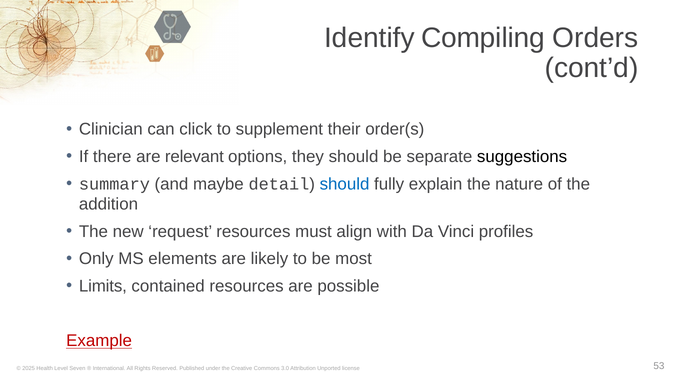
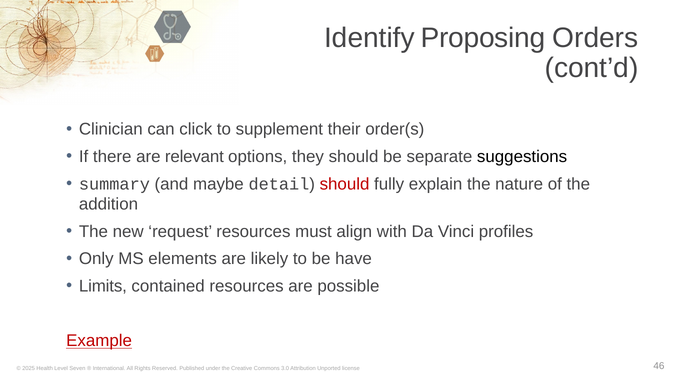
Compiling: Compiling -> Proposing
should at (345, 184) colour: blue -> red
most: most -> have
53: 53 -> 46
